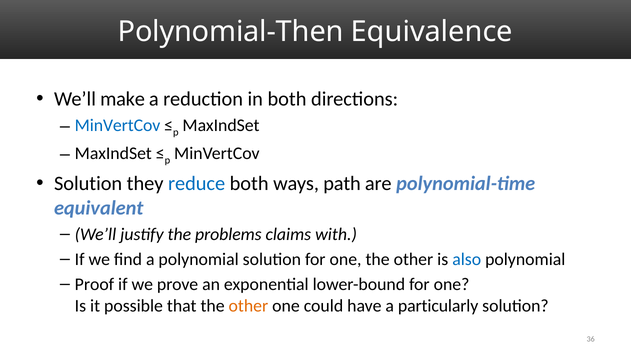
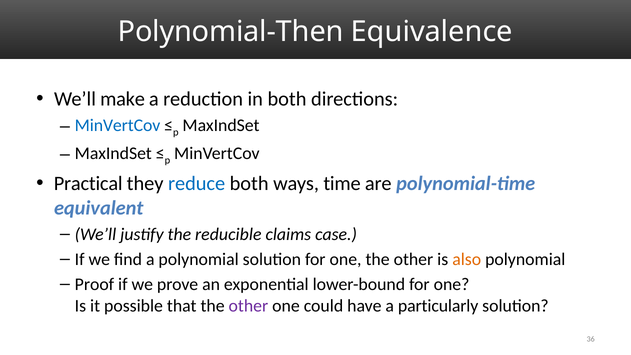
Solution at (88, 184): Solution -> Practical
path: path -> time
problems: problems -> reducible
with: with -> case
also colour: blue -> orange
other at (248, 306) colour: orange -> purple
